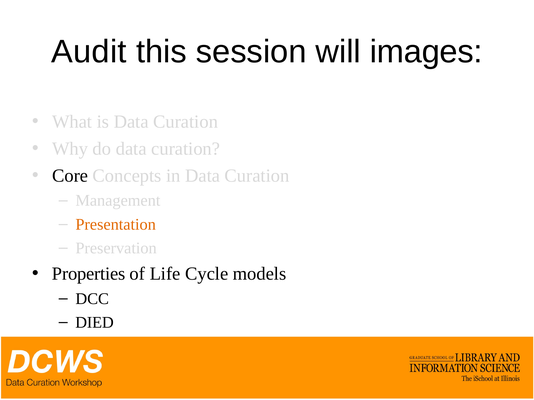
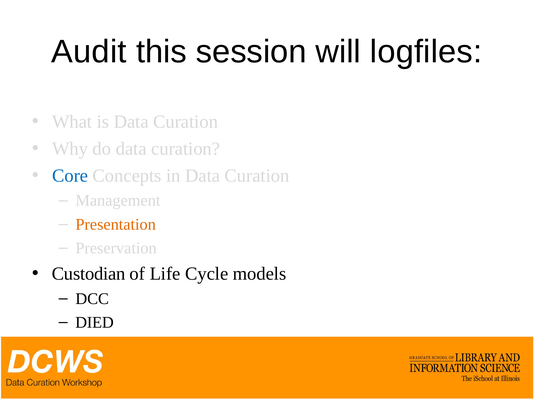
images: images -> logfiles
Core colour: black -> blue
Properties: Properties -> Custodian
